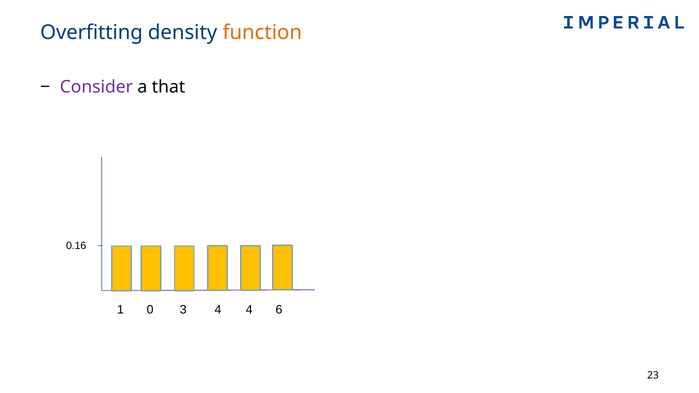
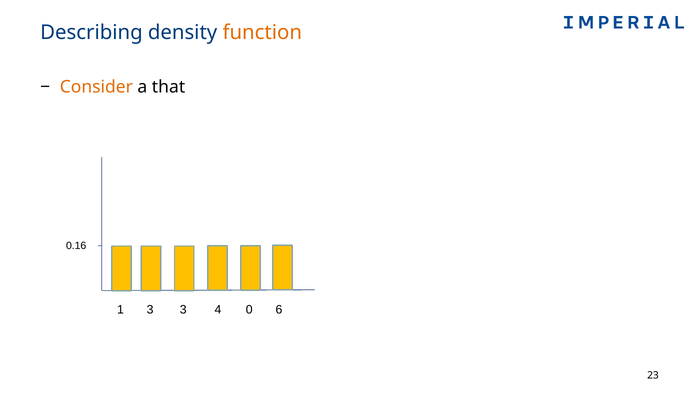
Overfitting: Overfitting -> Describing
Consider colour: purple -> orange
1 0: 0 -> 3
4 4: 4 -> 0
